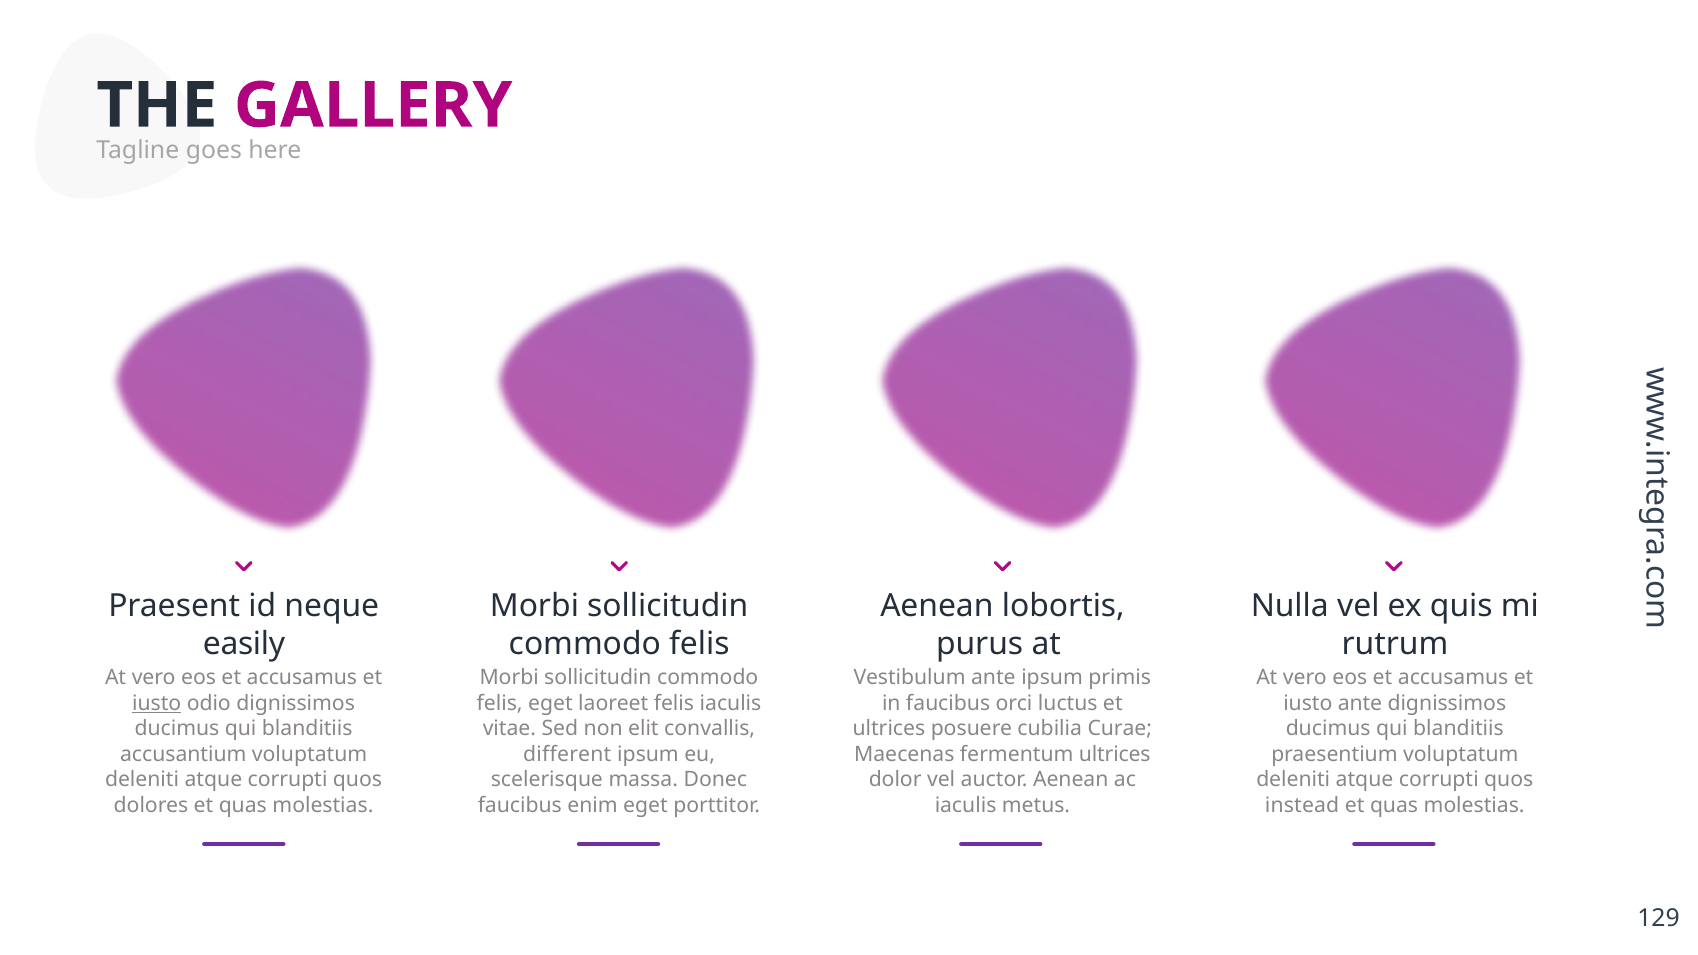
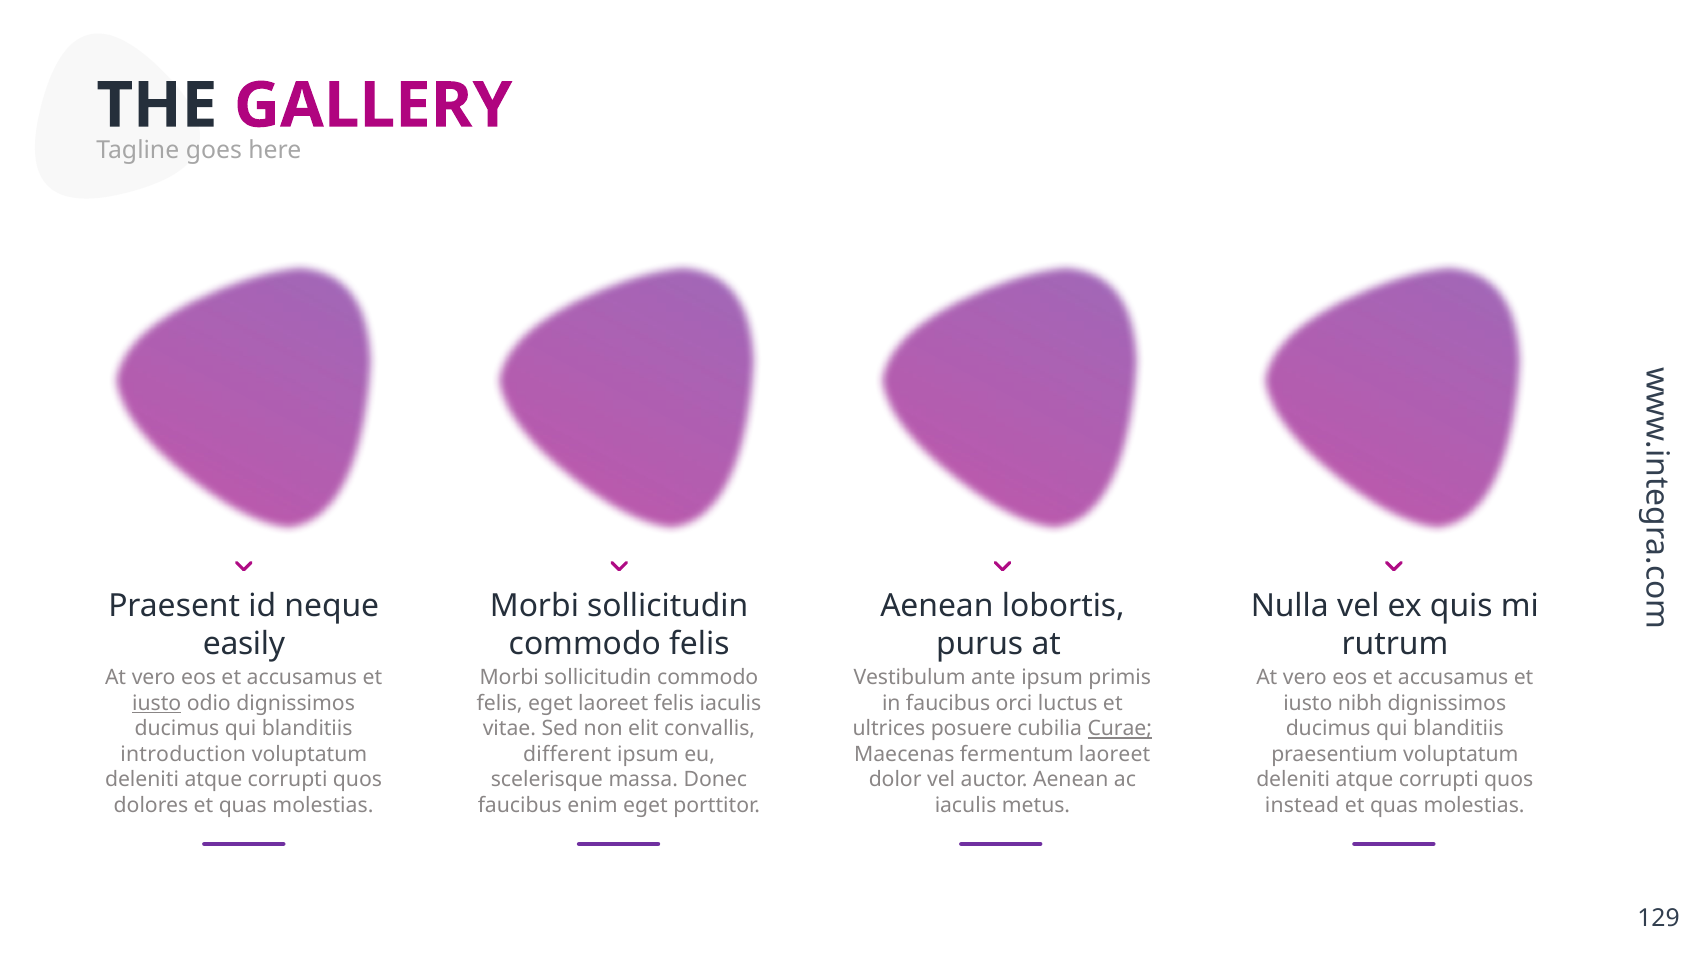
iusto ante: ante -> nibh
Curae underline: none -> present
accusantium: accusantium -> introduction
fermentum ultrices: ultrices -> laoreet
